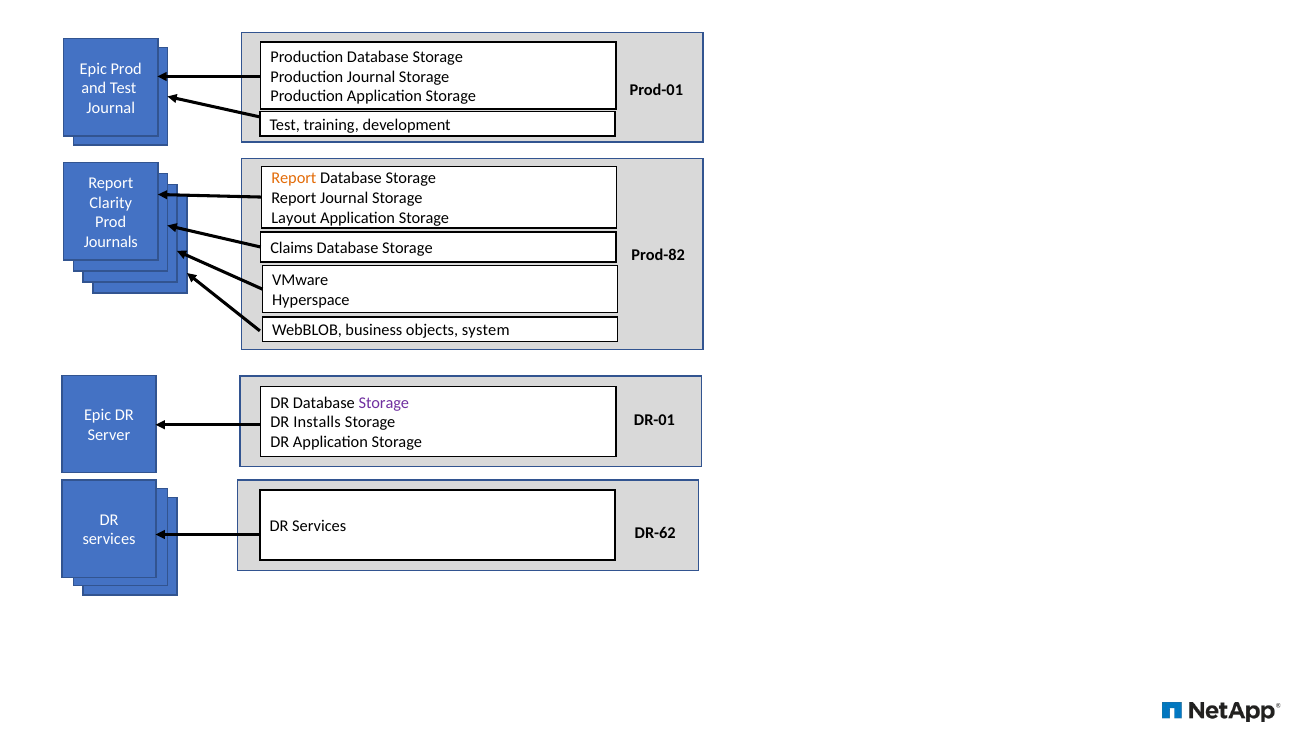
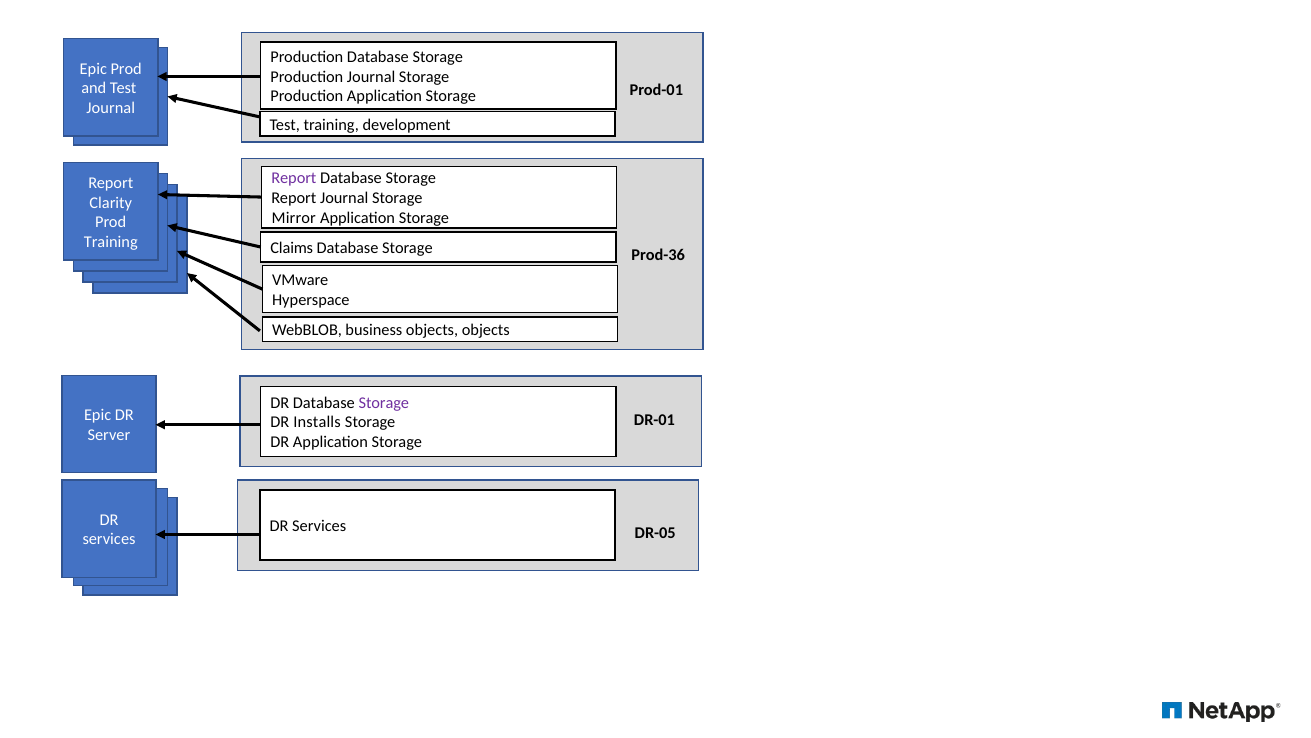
Report at (294, 178) colour: orange -> purple
Layout: Layout -> Mirror
Journals at (111, 242): Journals -> Training
Prod-82: Prod-82 -> Prod-36
objects system: system -> objects
DR-62: DR-62 -> DR-05
